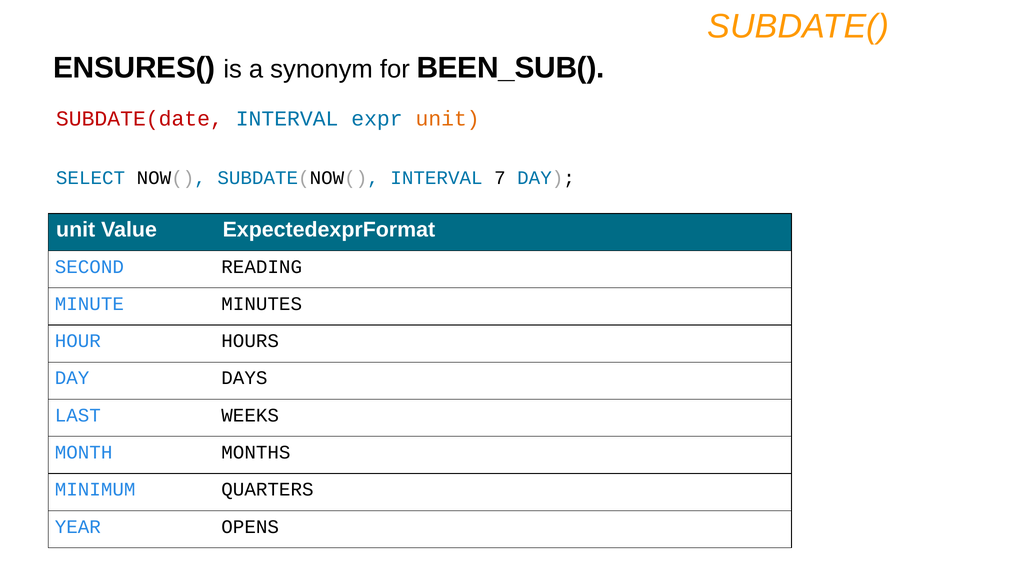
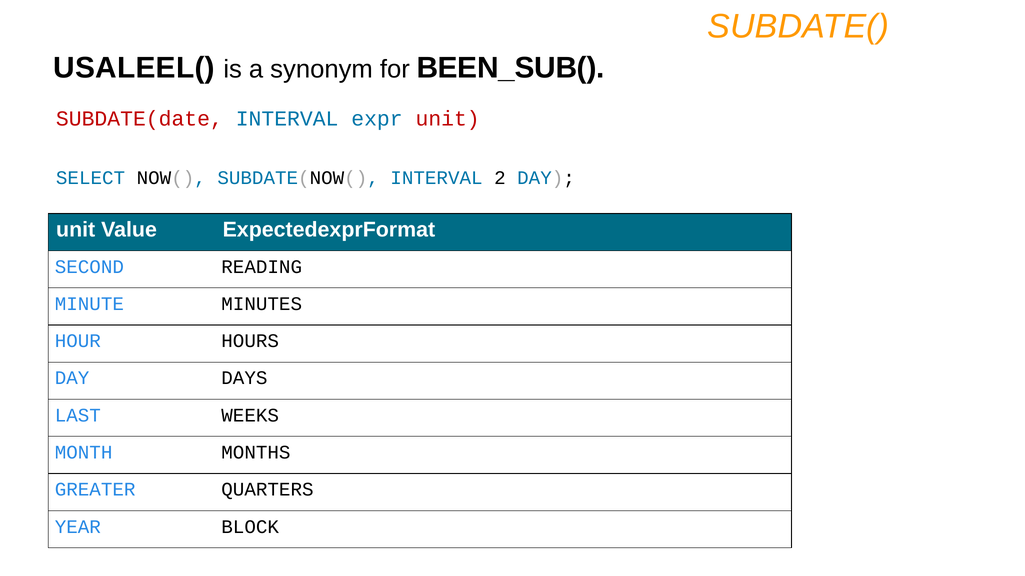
ENSURES(: ENSURES( -> USALEEL(
unit at (448, 119) colour: orange -> red
7: 7 -> 2
MINIMUM: MINIMUM -> GREATER
OPENS: OPENS -> BLOCK
